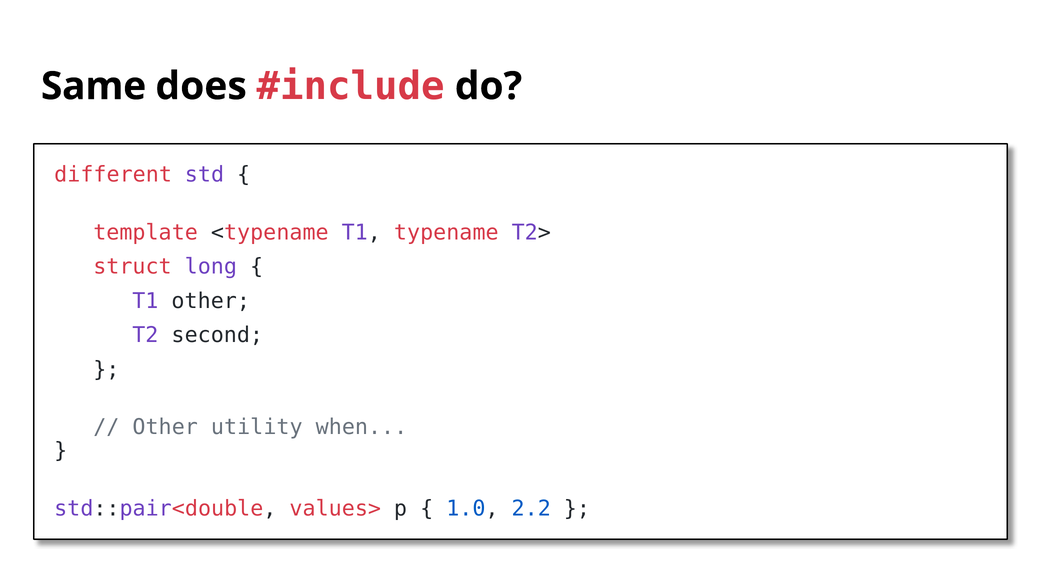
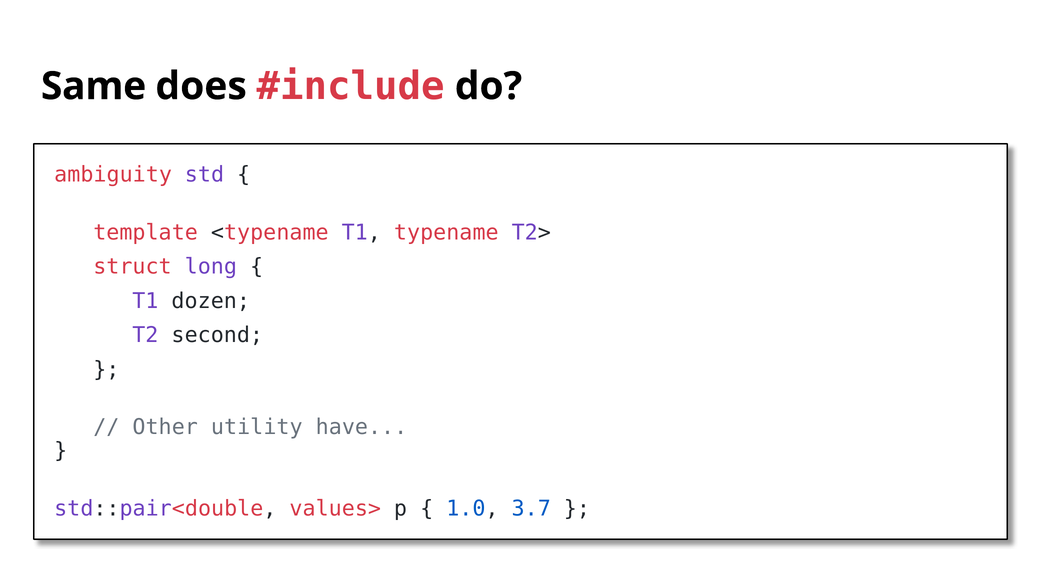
different: different -> ambiguity
T1 other: other -> dozen
when: when -> have
2.2: 2.2 -> 3.7
